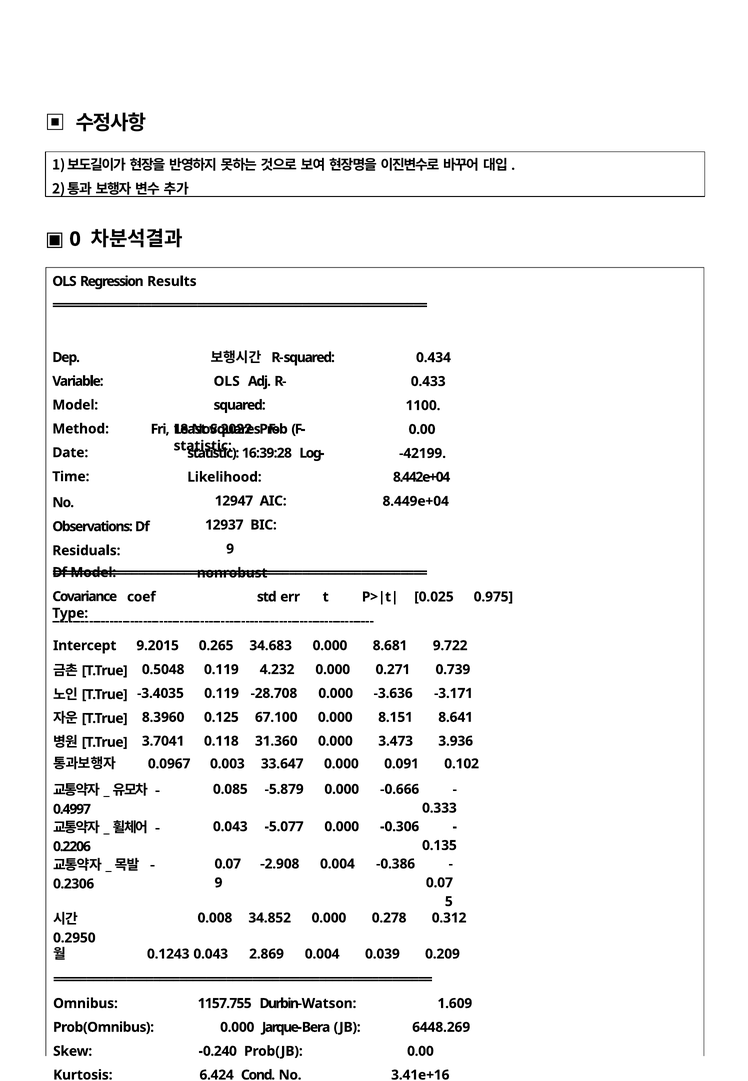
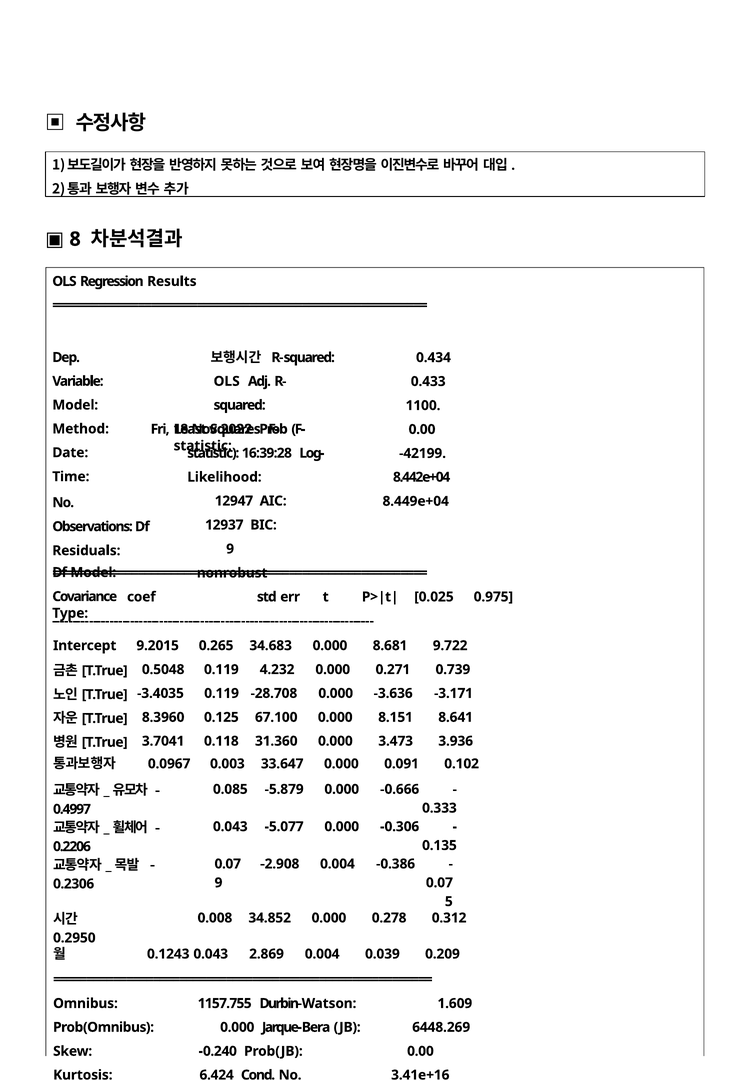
0: 0 -> 8
